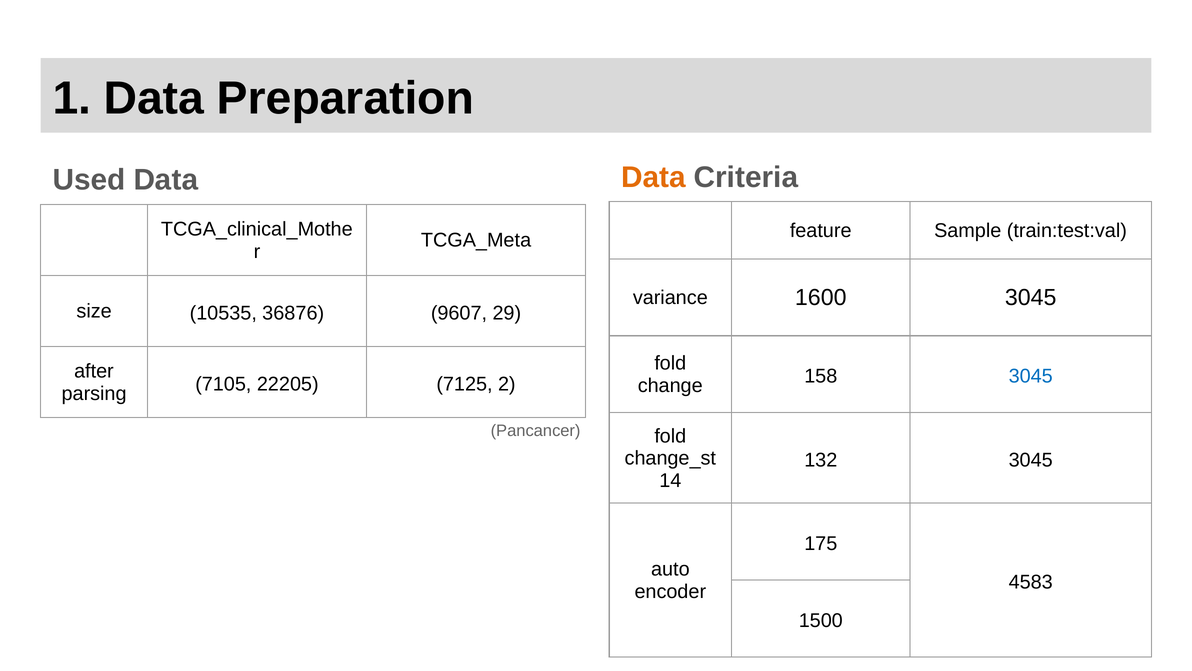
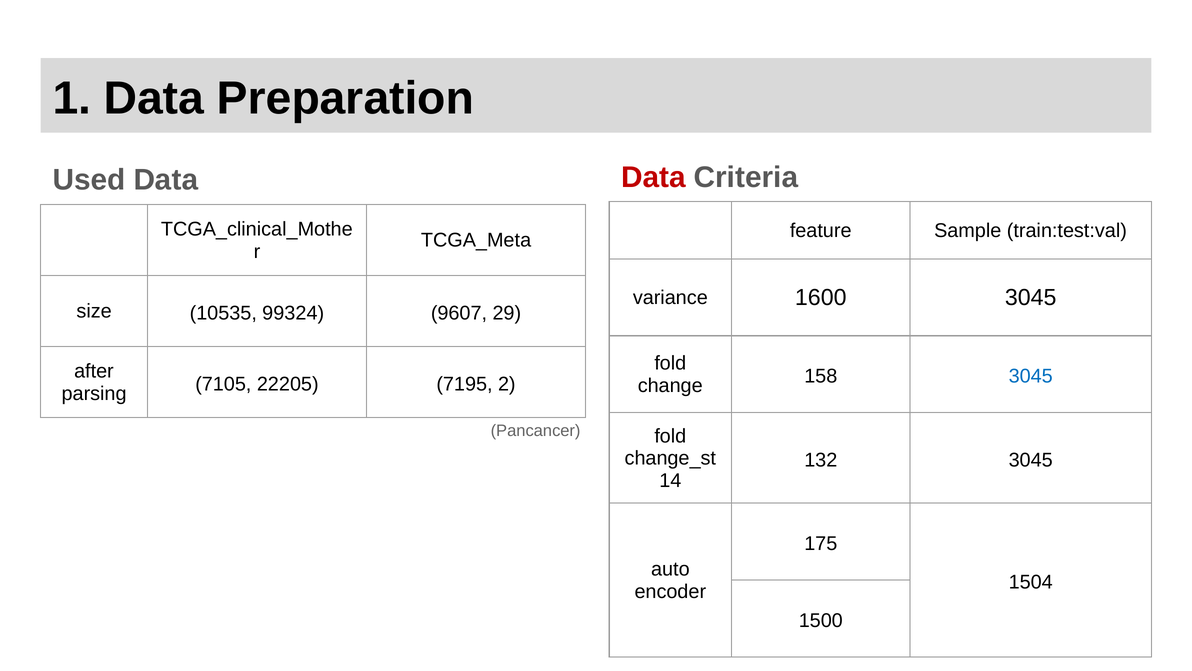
Data at (653, 177) colour: orange -> red
36876: 36876 -> 99324
7125: 7125 -> 7195
4583: 4583 -> 1504
